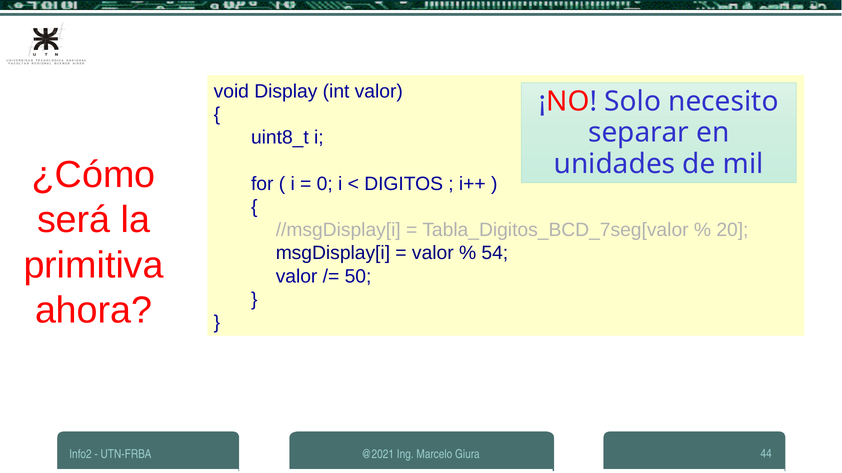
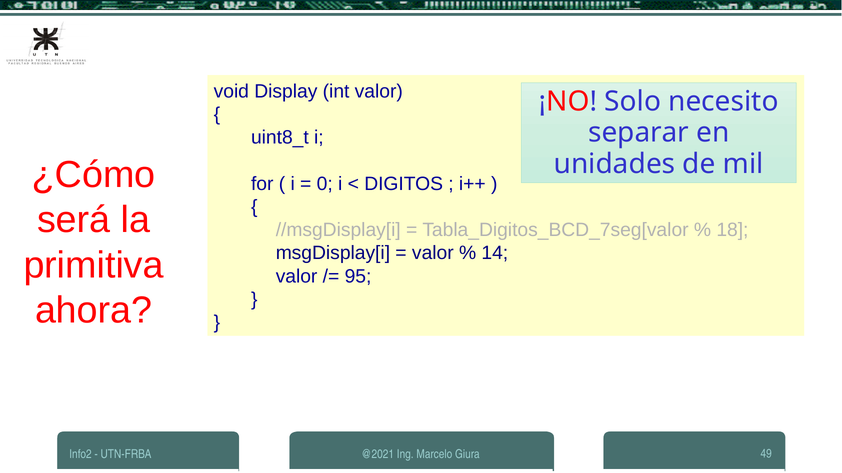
20: 20 -> 18
54: 54 -> 14
50: 50 -> 95
44: 44 -> 49
